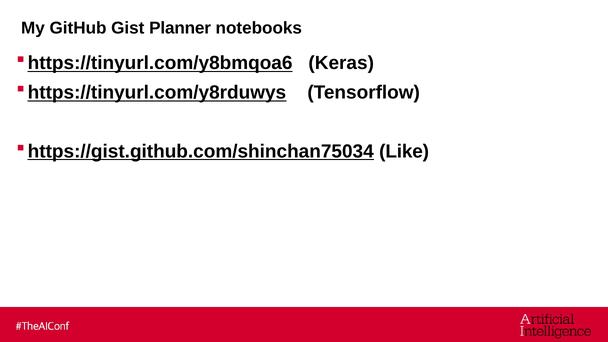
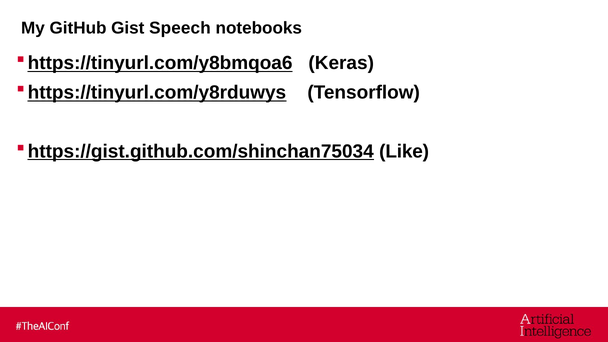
Planner: Planner -> Speech
